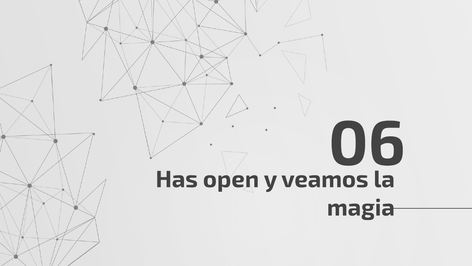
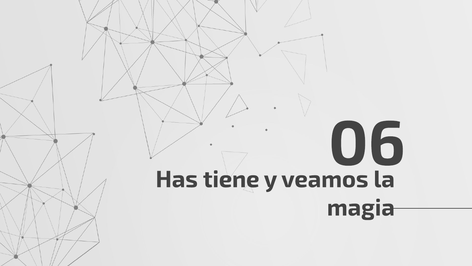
open: open -> tiene
